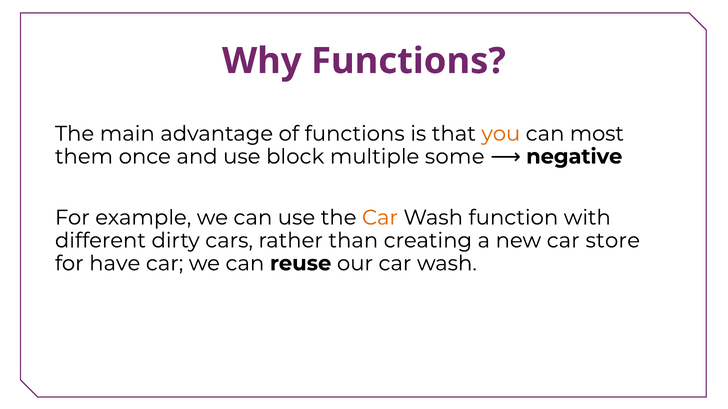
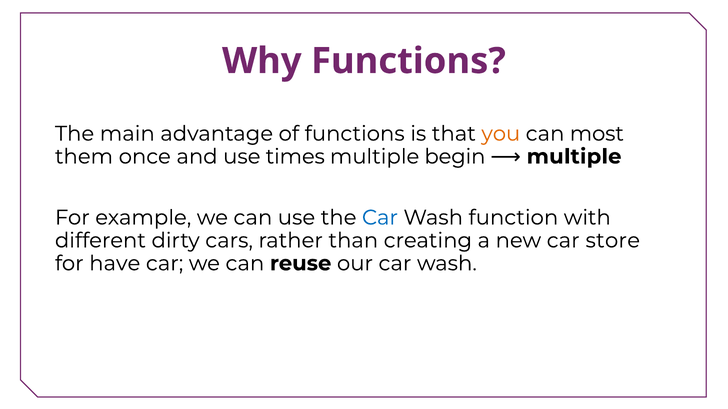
block: block -> times
some: some -> begin
negative at (574, 157): negative -> multiple
Car at (380, 218) colour: orange -> blue
